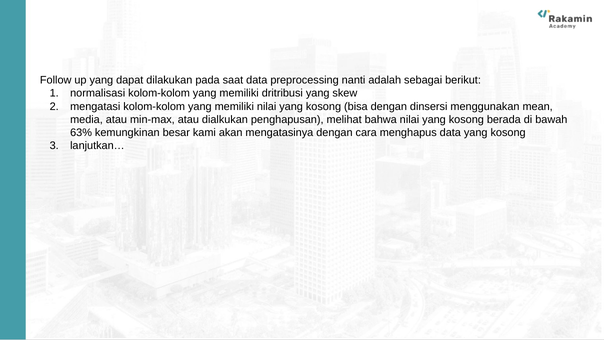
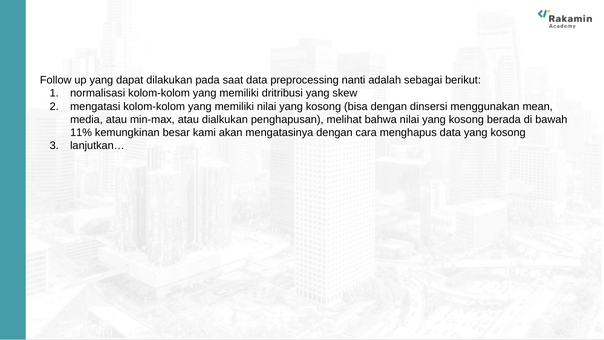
63%: 63% -> 11%
